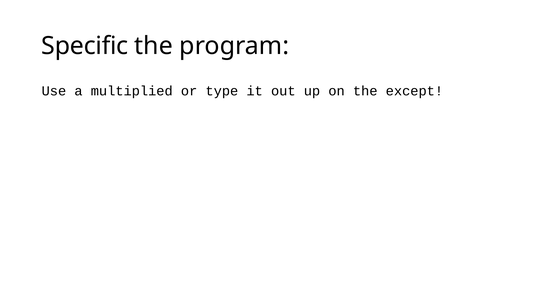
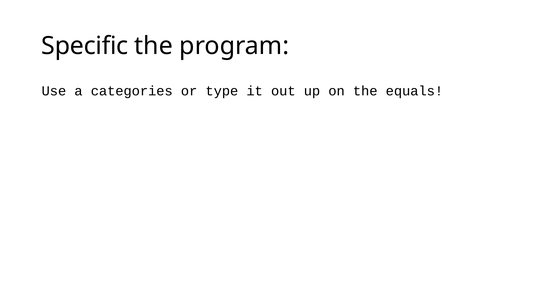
multiplied: multiplied -> categories
except: except -> equals
